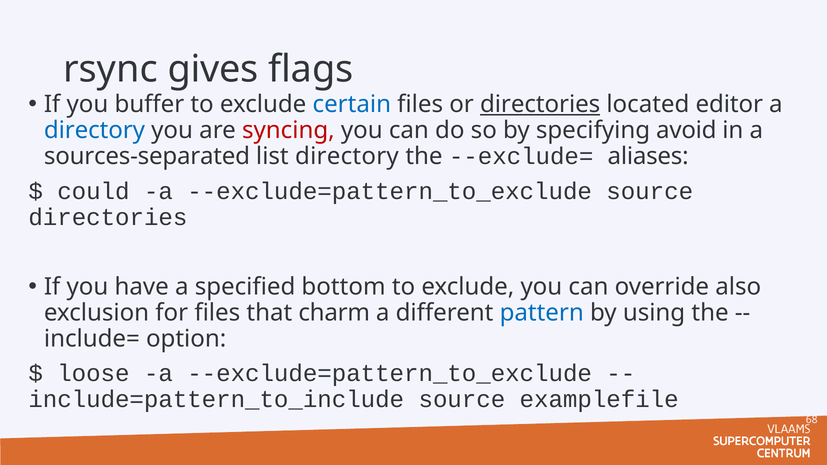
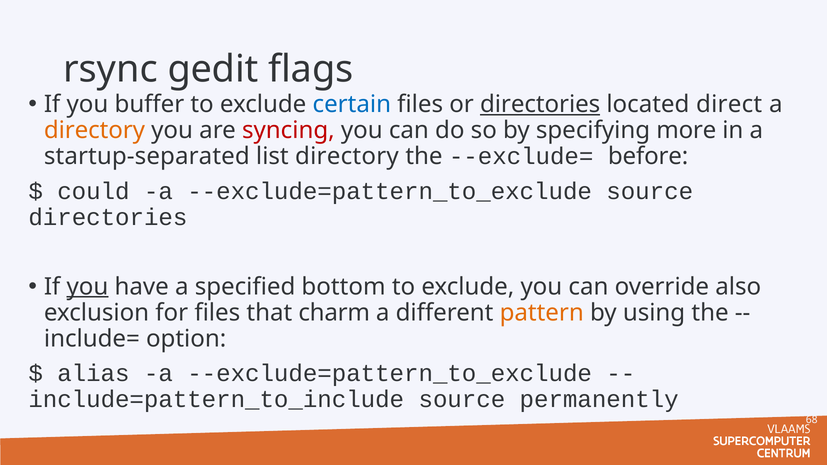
gives: gives -> gedit
editor: editor -> direct
directory at (94, 131) colour: blue -> orange
avoid: avoid -> more
sources-separated: sources-separated -> startup-separated
aliases: aliases -> before
you at (87, 287) underline: none -> present
pattern colour: blue -> orange
loose: loose -> alias
examplefile: examplefile -> permanently
